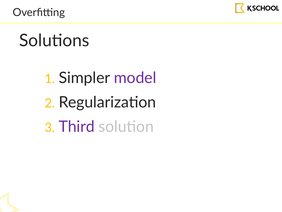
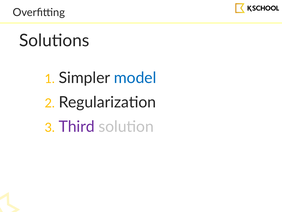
model colour: purple -> blue
